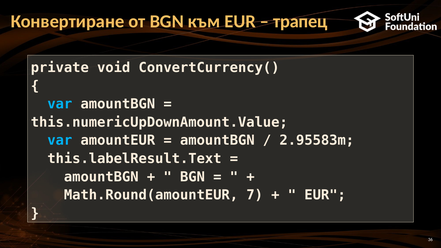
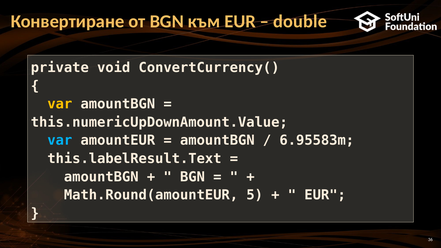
трапец: трапец -> double
var at (60, 104) colour: light blue -> yellow
2.95583m: 2.95583m -> 6.95583m
7: 7 -> 5
